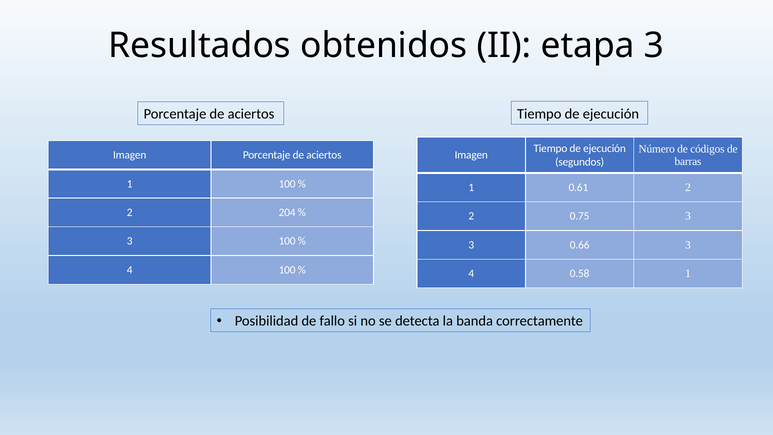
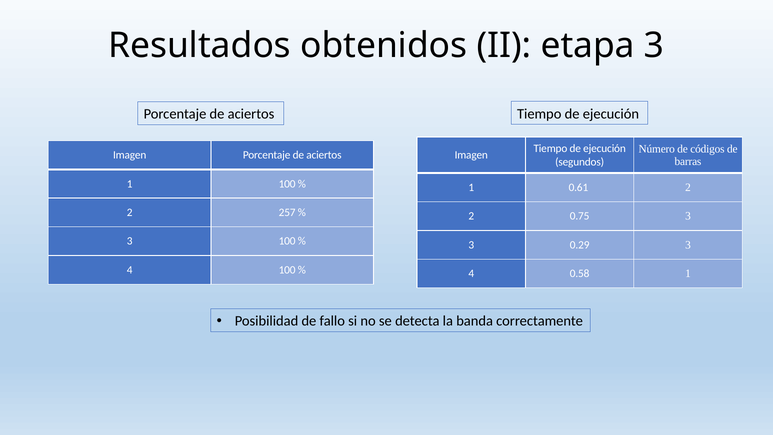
204: 204 -> 257
0.66: 0.66 -> 0.29
